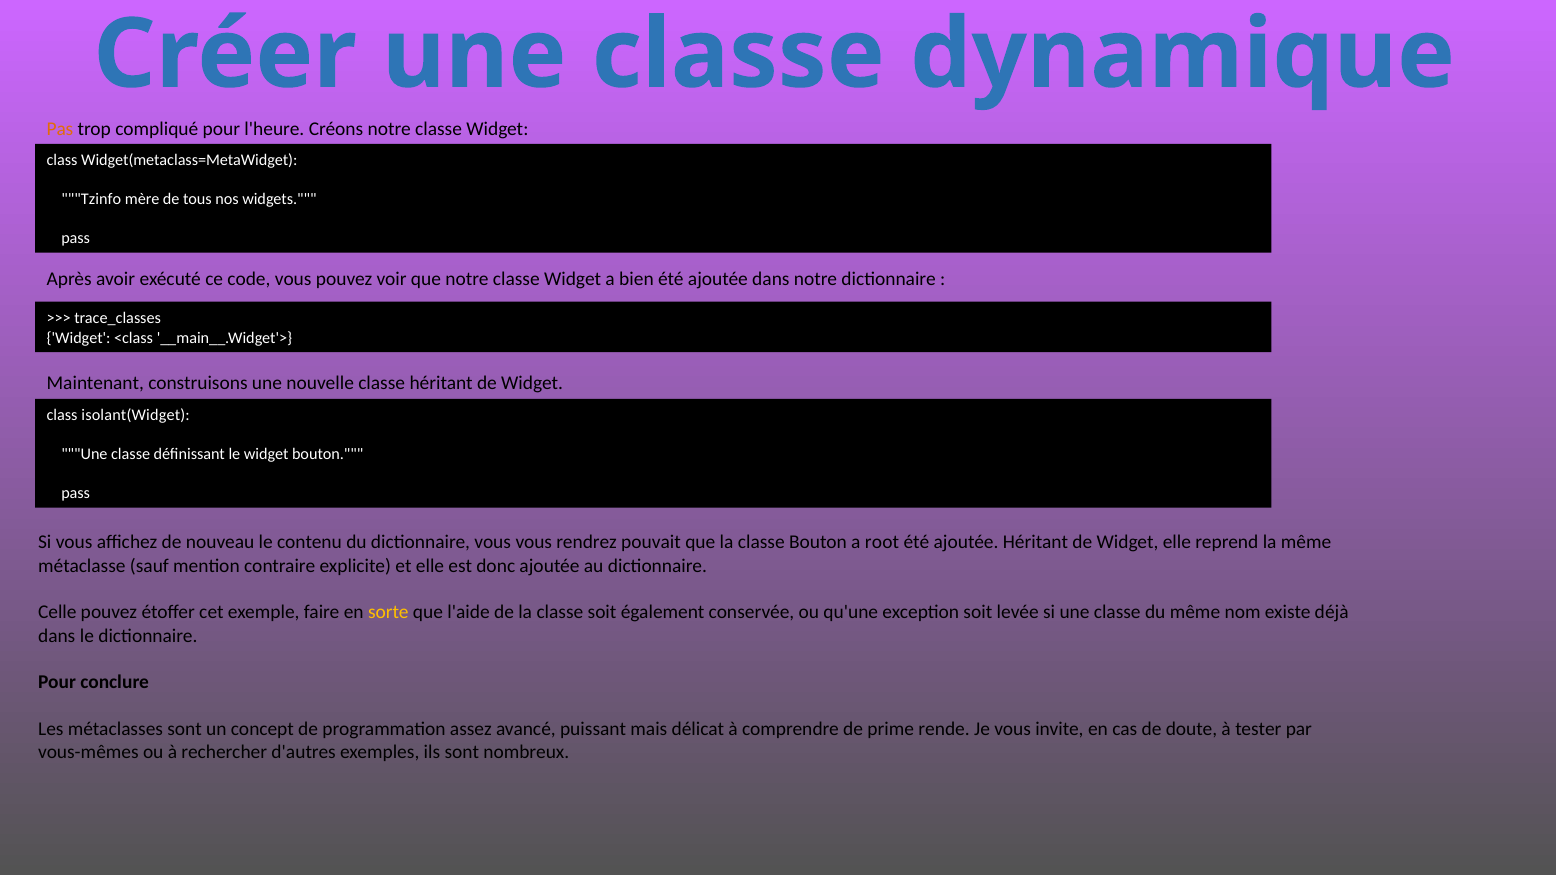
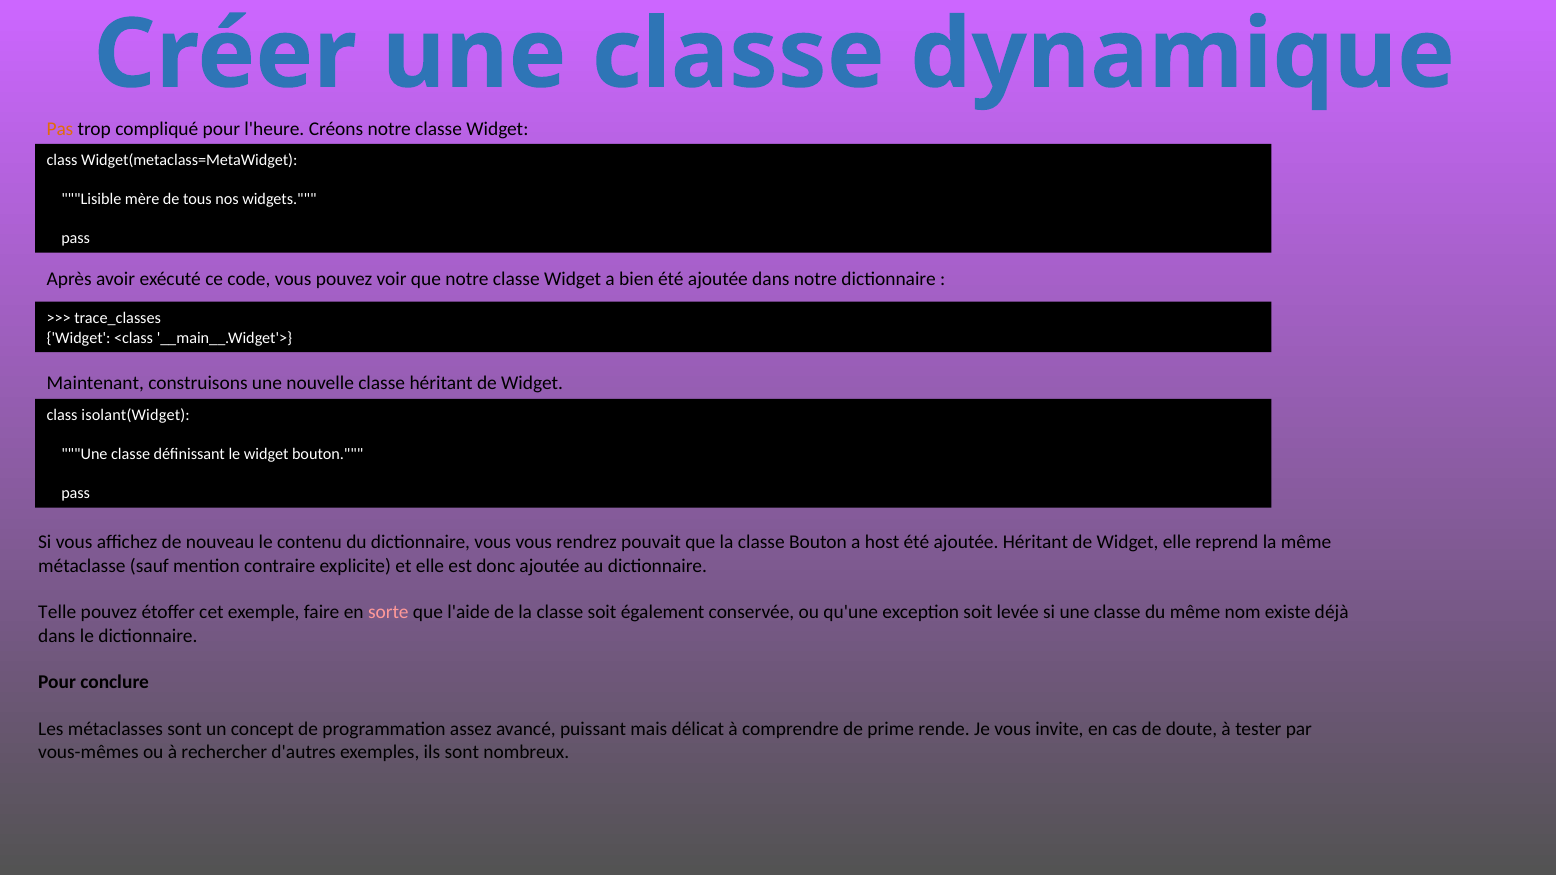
Tzinfo: Tzinfo -> Lisible
root: root -> host
Celle: Celle -> Telle
sorte colour: yellow -> pink
